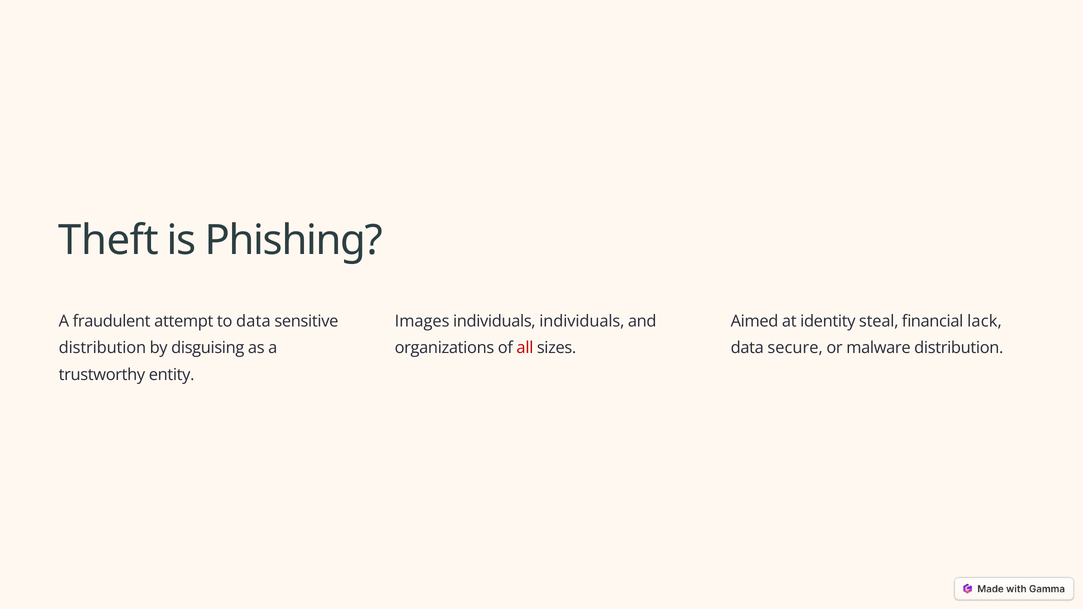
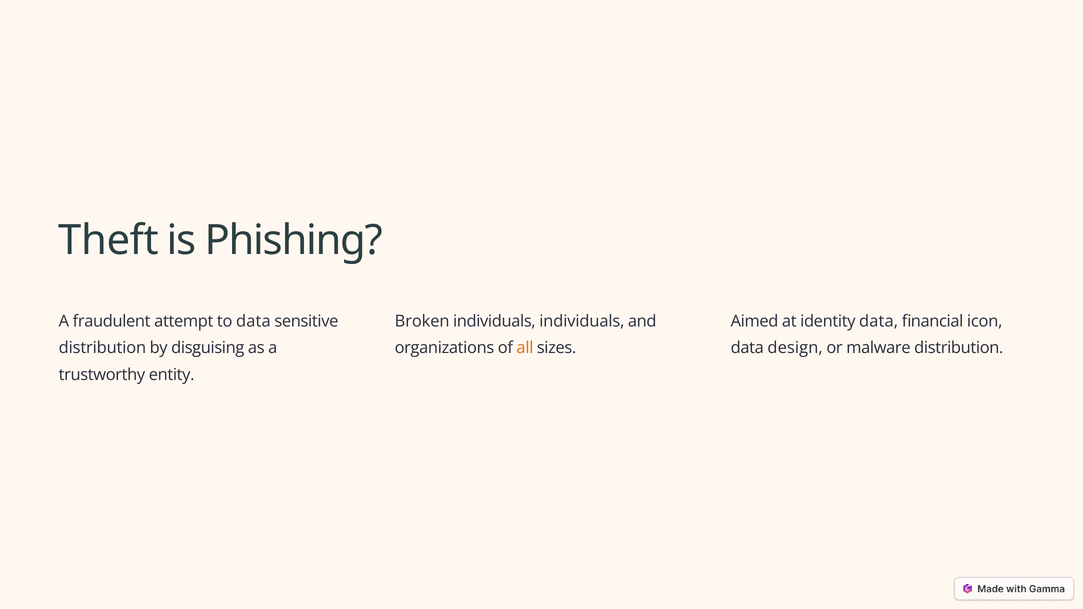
Images: Images -> Broken
identity steal: steal -> data
lack: lack -> icon
all colour: red -> orange
secure: secure -> design
